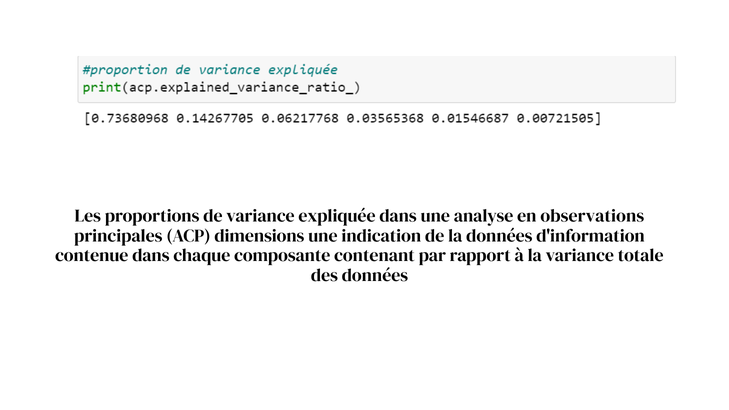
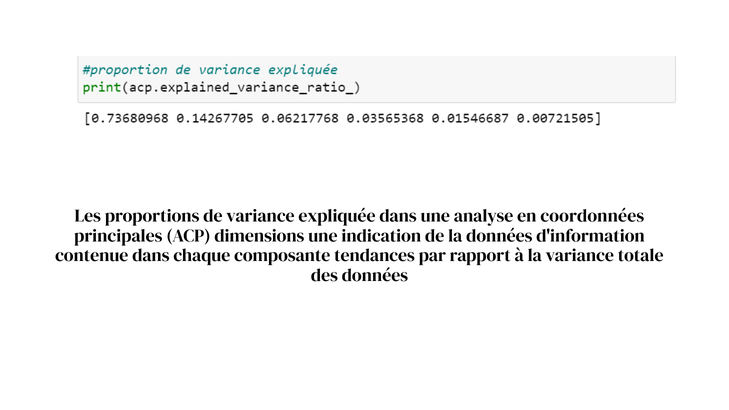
observations: observations -> coordonnées
contenant: contenant -> tendances
